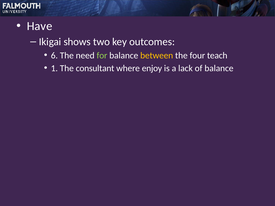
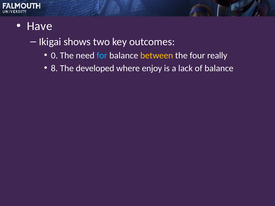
6: 6 -> 0
for colour: light green -> light blue
teach: teach -> really
1: 1 -> 8
consultant: consultant -> developed
